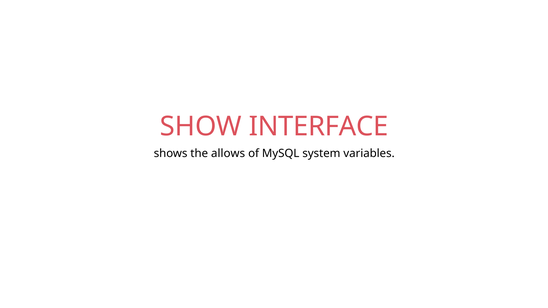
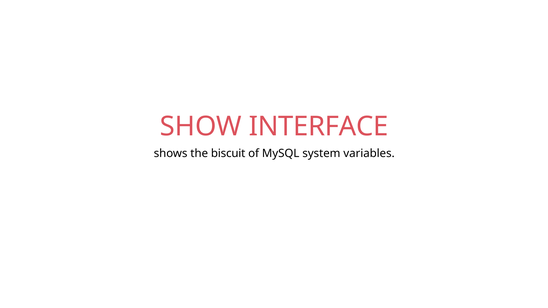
allows: allows -> biscuit
